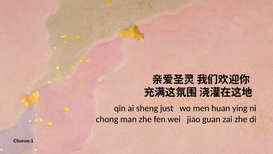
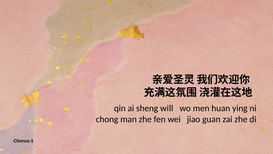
just: just -> will
